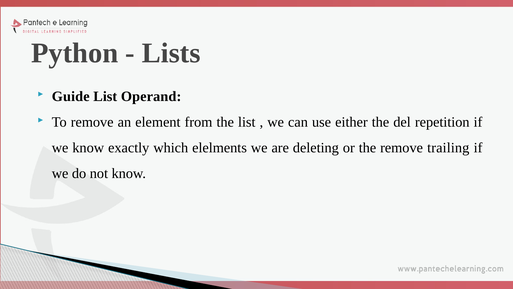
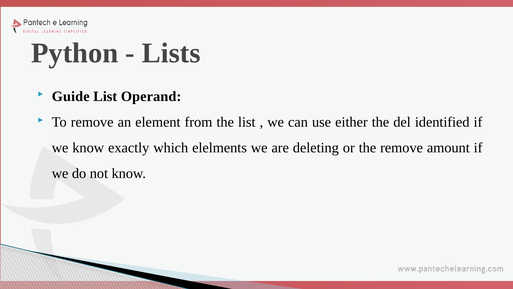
repetition: repetition -> identified
trailing: trailing -> amount
